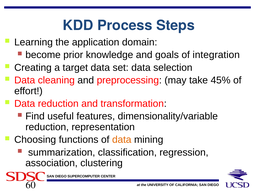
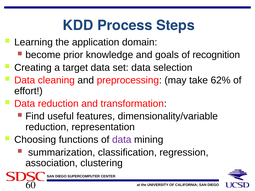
integration: integration -> recognition
45%: 45% -> 62%
data at (122, 140) colour: orange -> purple
